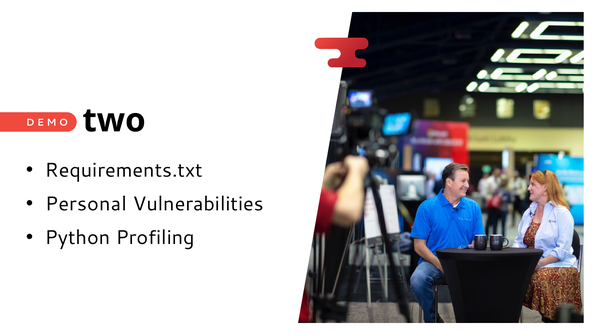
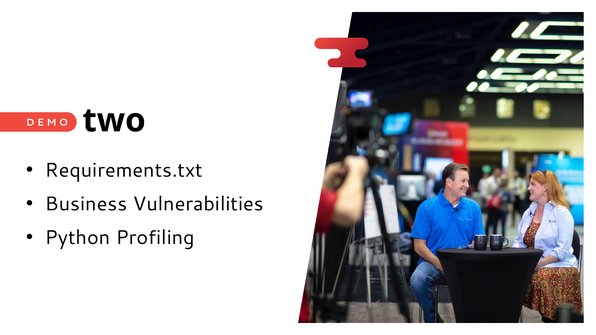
Personal: Personal -> Business
